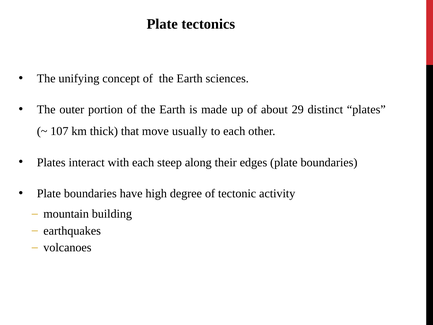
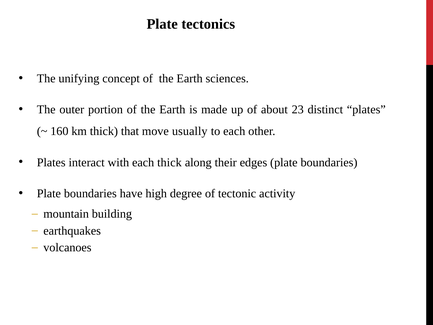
29: 29 -> 23
107: 107 -> 160
each steep: steep -> thick
